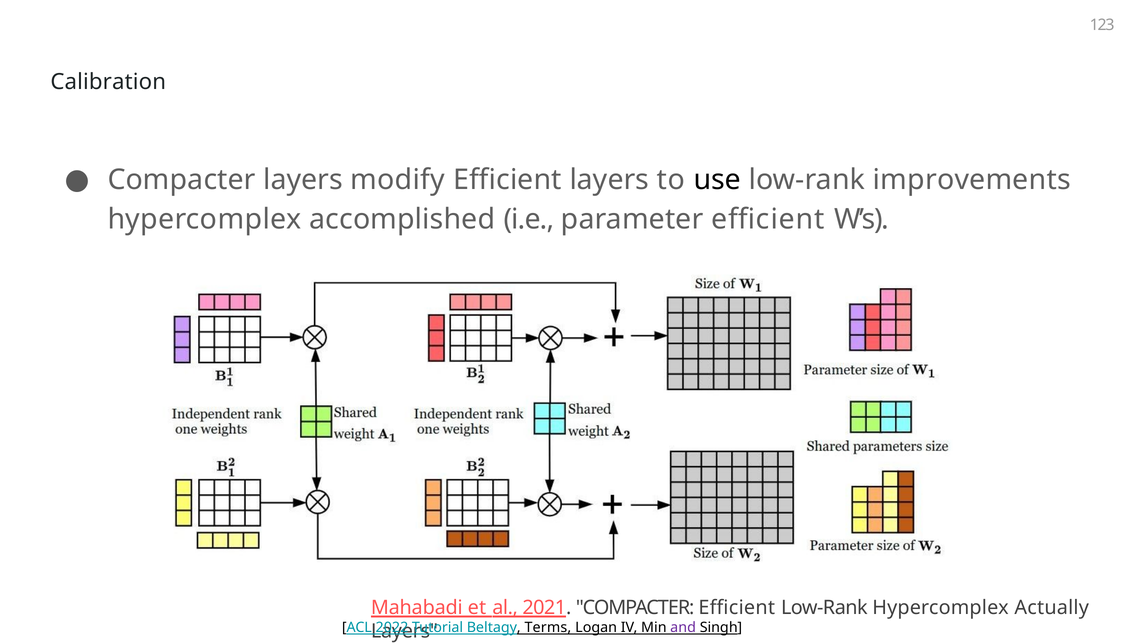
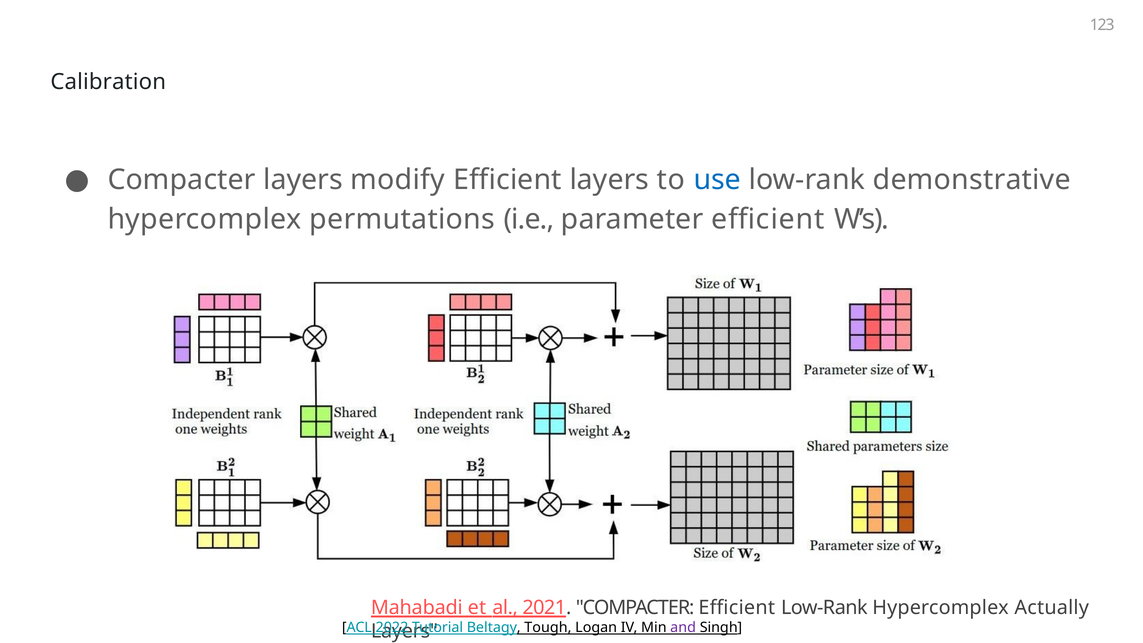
use colour: black -> blue
improvements: improvements -> demonstrative
accomplished: accomplished -> permutations
Terms: Terms -> Tough
